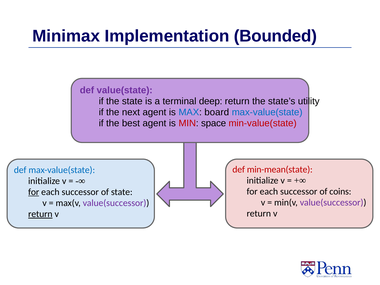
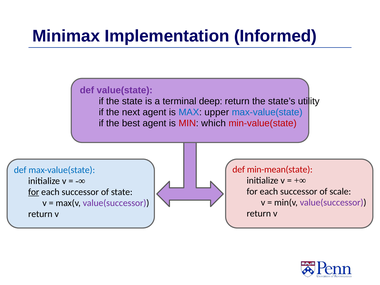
Bounded: Bounded -> Informed
board: board -> upper
space: space -> which
coins: coins -> scale
return at (40, 214) underline: present -> none
